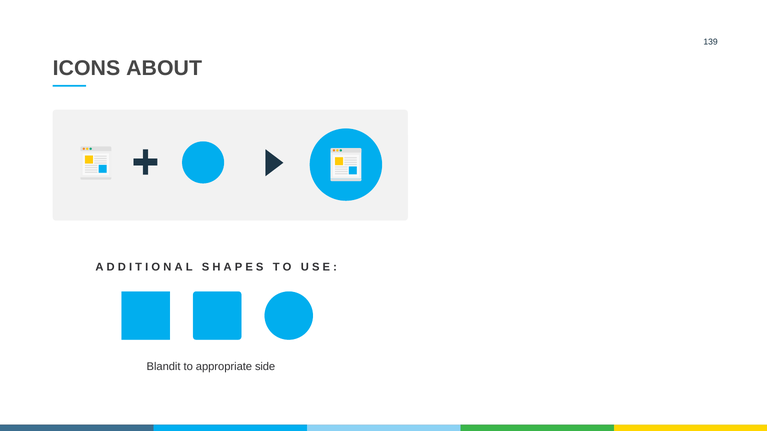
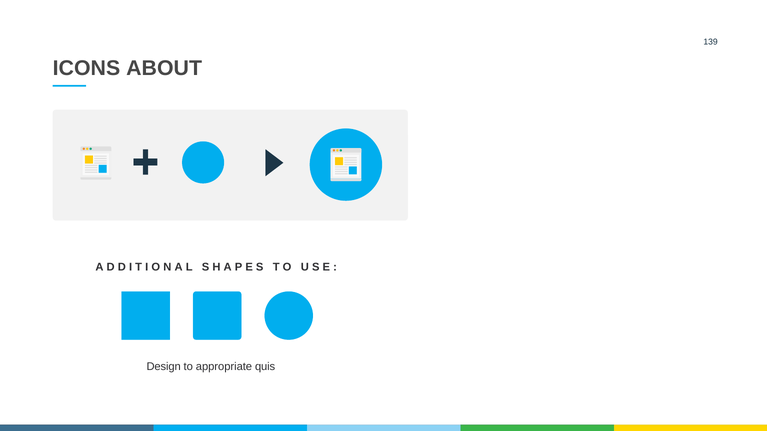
Blandit: Blandit -> Design
side: side -> quis
